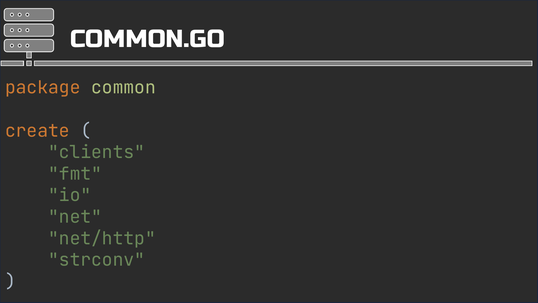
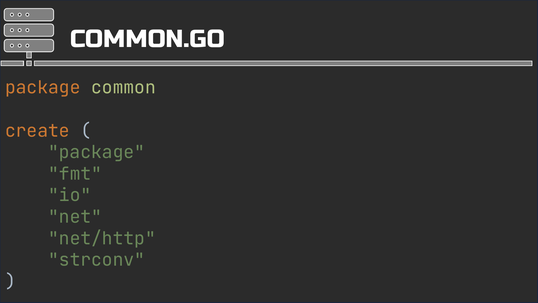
clients at (97, 152): clients -> package
